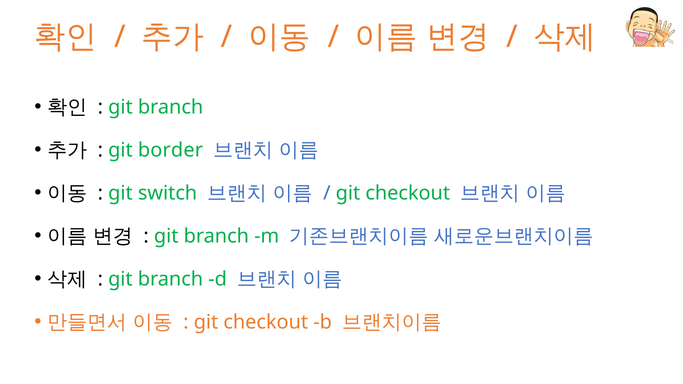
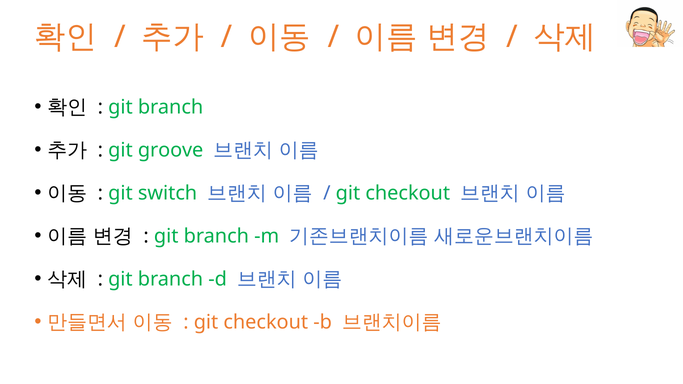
border: border -> groove
